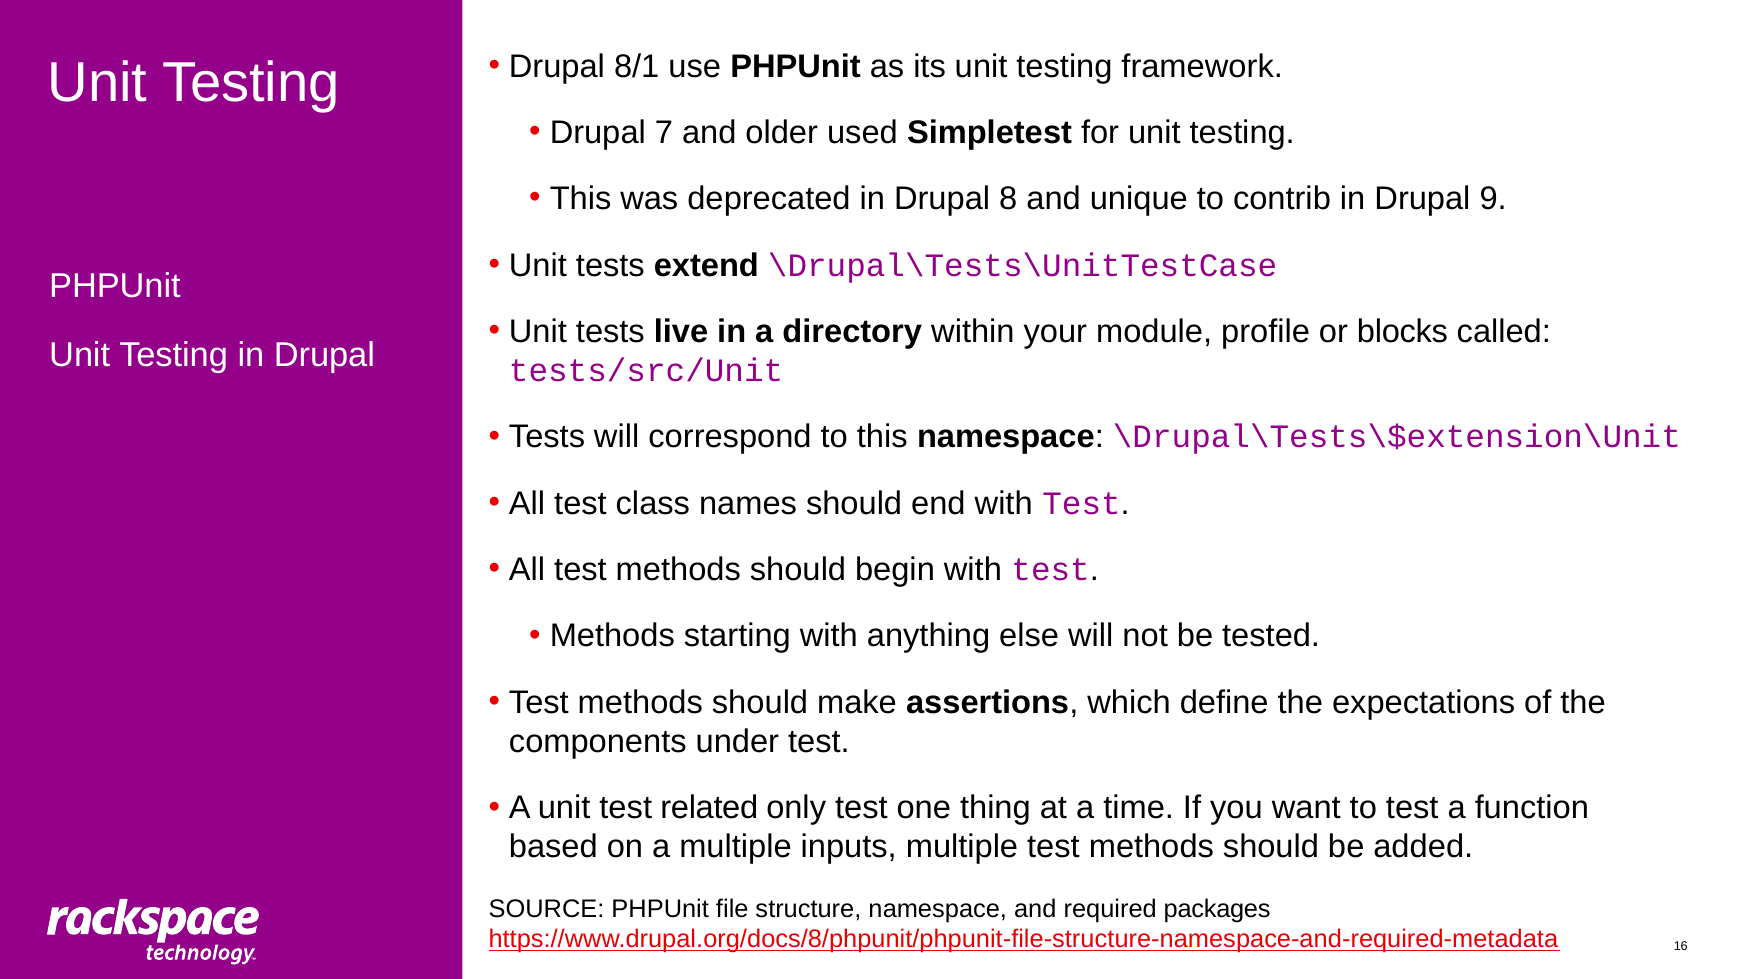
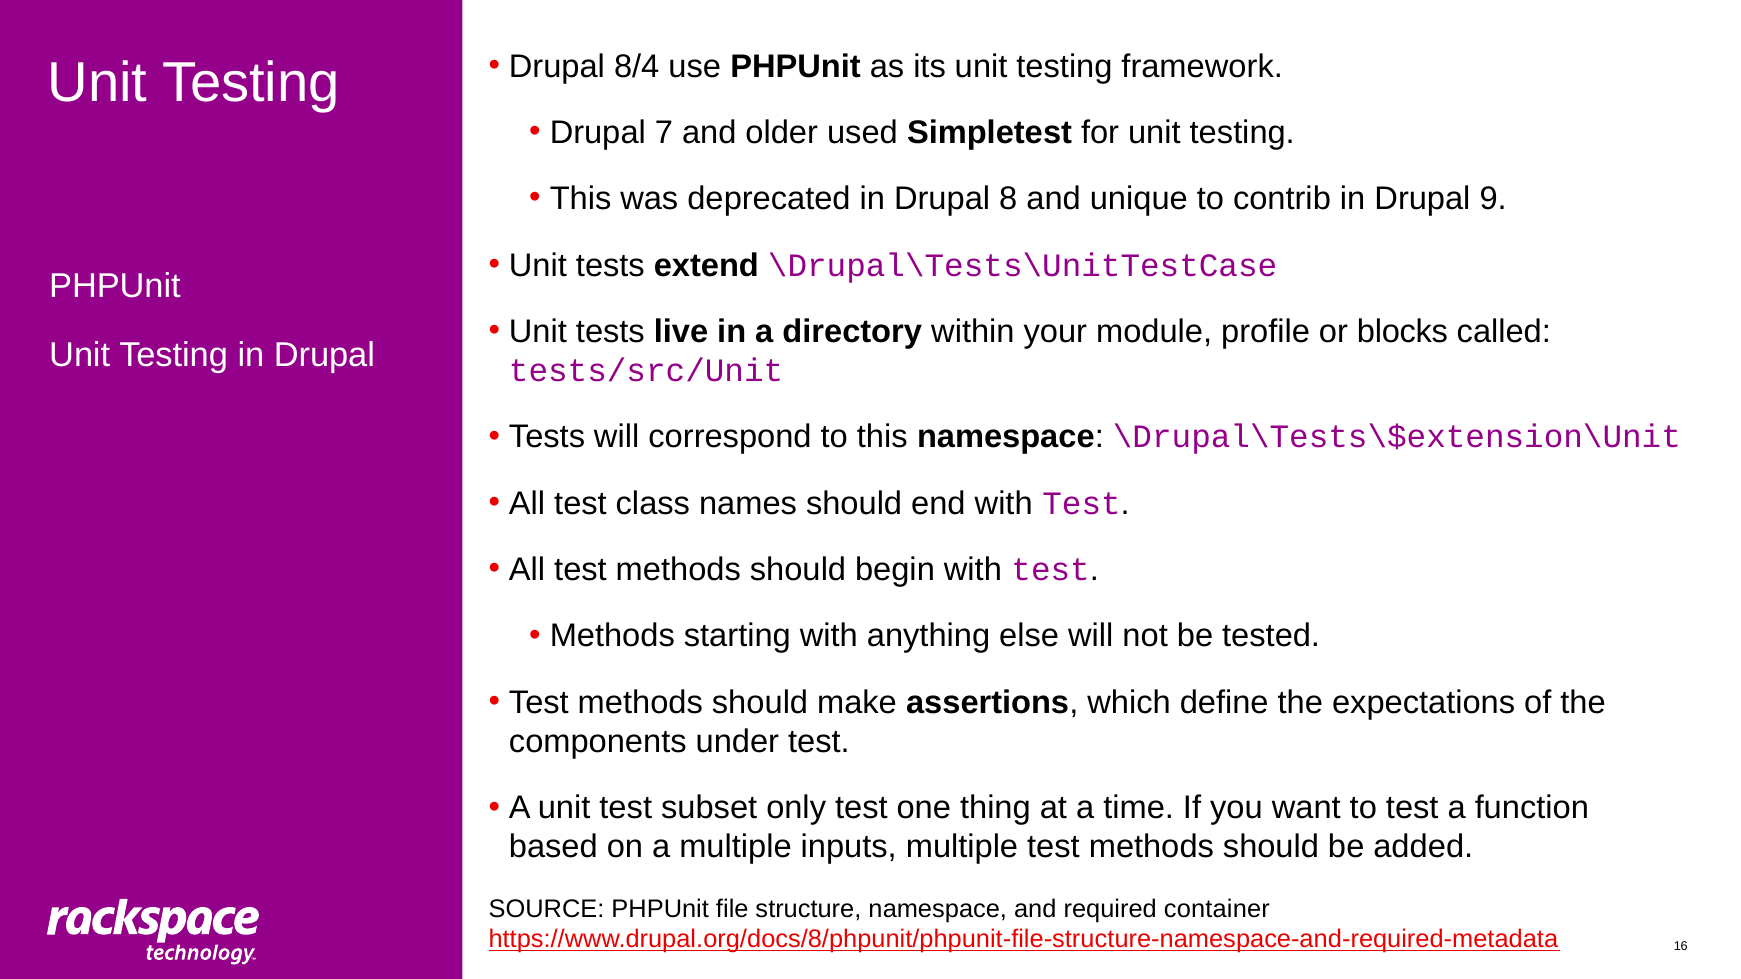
8/1: 8/1 -> 8/4
related: related -> subset
packages: packages -> container
